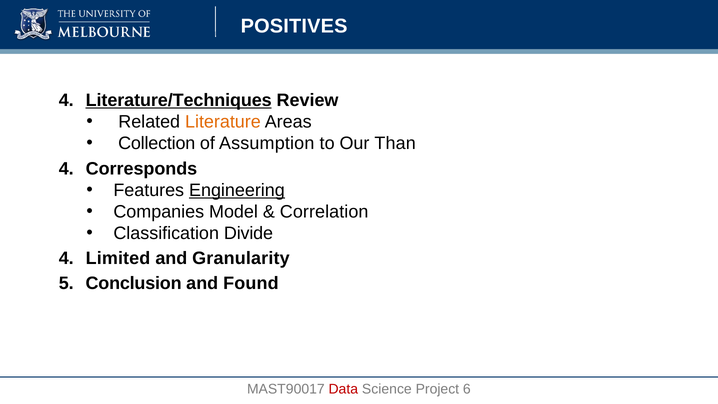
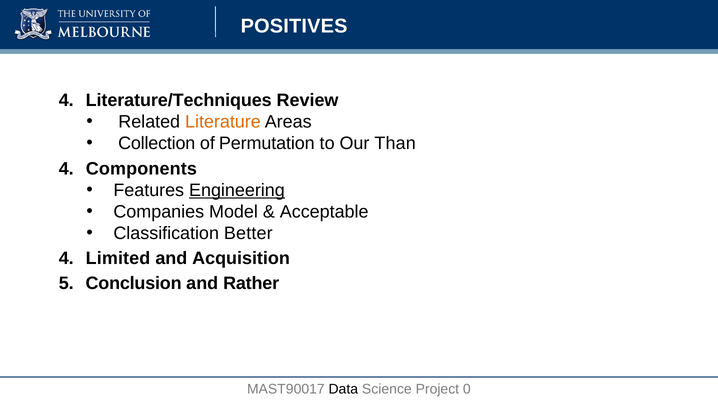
Literature/Techniques underline: present -> none
Assumption: Assumption -> Permutation
Corresponds: Corresponds -> Components
Correlation: Correlation -> Acceptable
Divide: Divide -> Better
Granularity: Granularity -> Acquisition
Found: Found -> Rather
Data colour: red -> black
6: 6 -> 0
